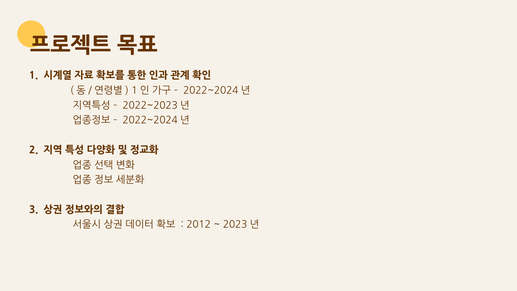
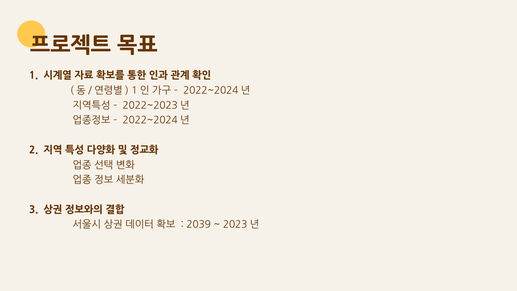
2012: 2012 -> 2039
